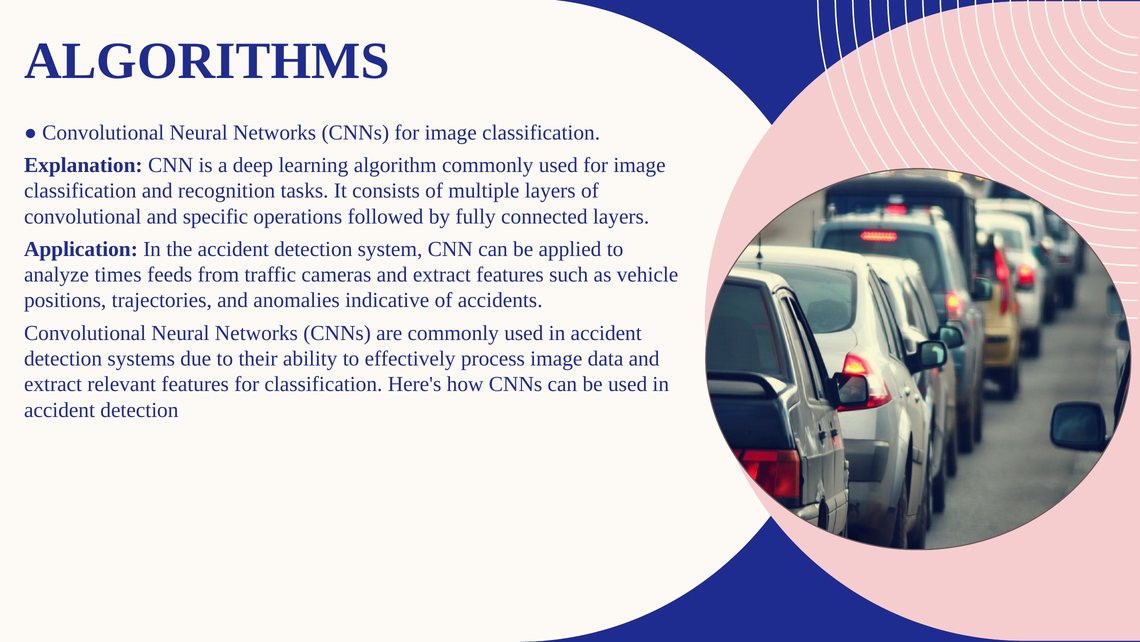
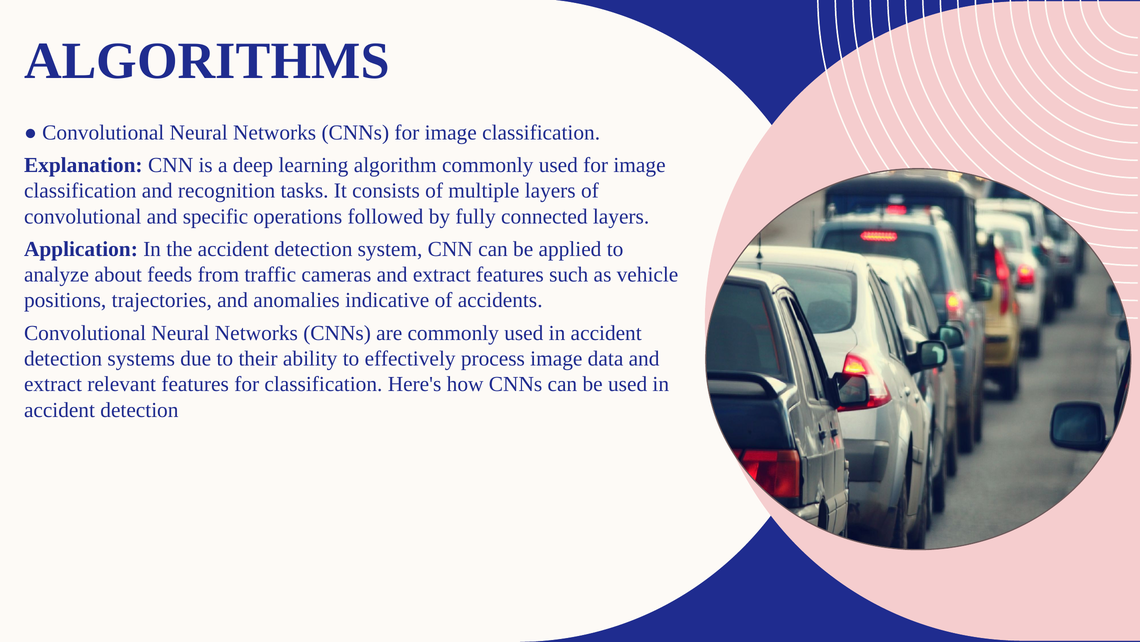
times: times -> about
